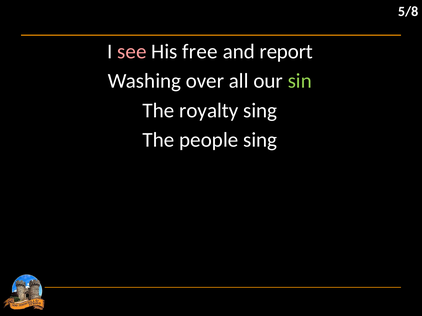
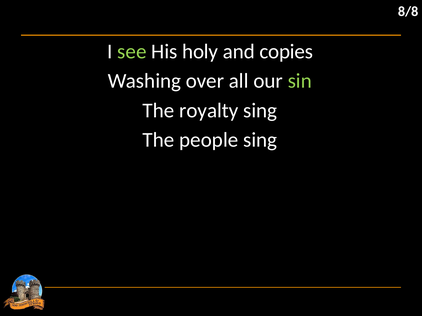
5/8: 5/8 -> 8/8
see colour: pink -> light green
free: free -> holy
report: report -> copies
